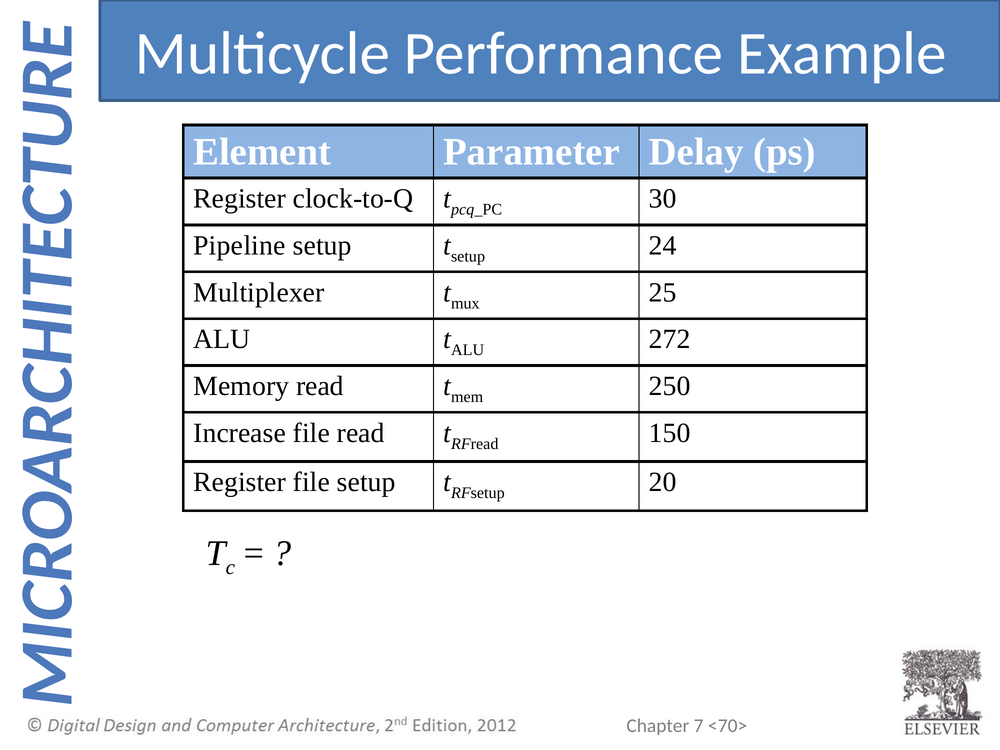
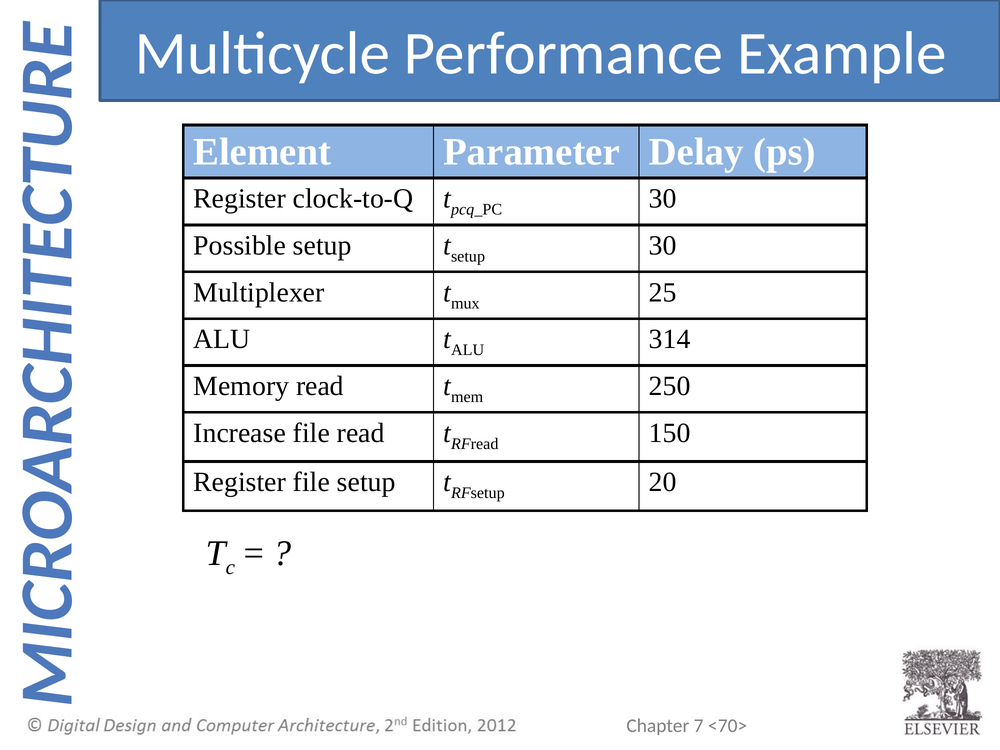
Pipeline: Pipeline -> Possible
setup 24: 24 -> 30
272: 272 -> 314
